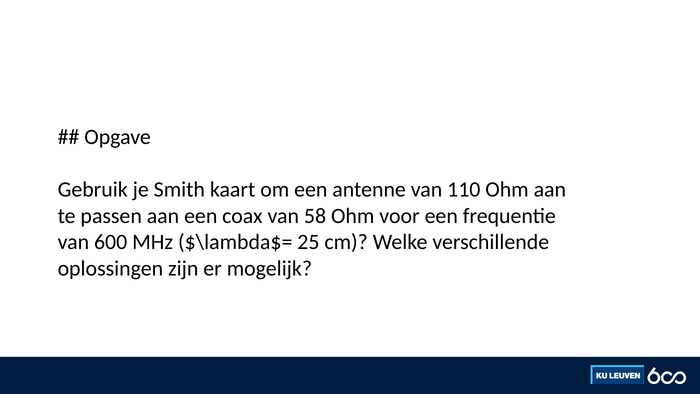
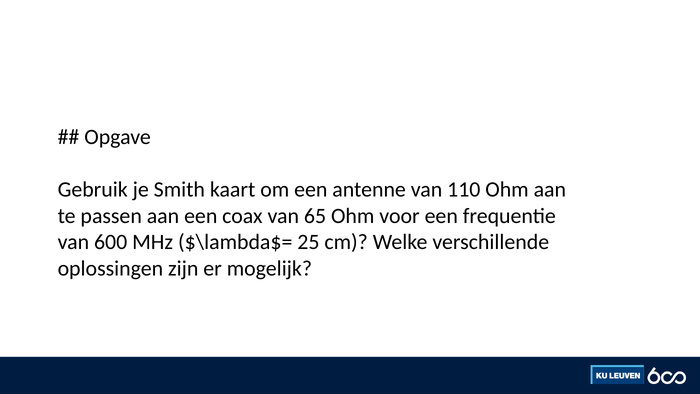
58: 58 -> 65
